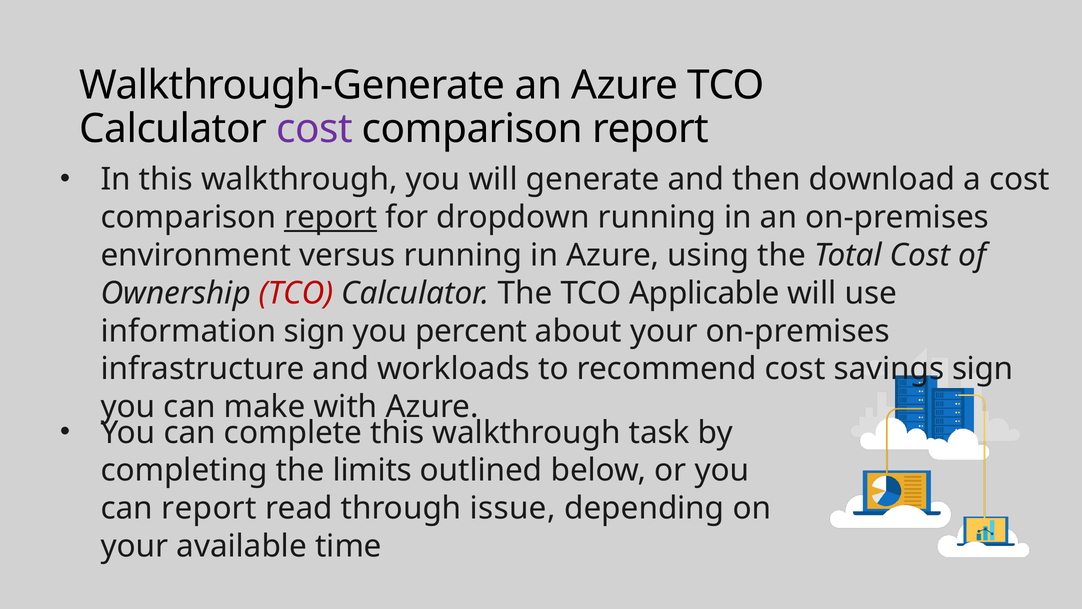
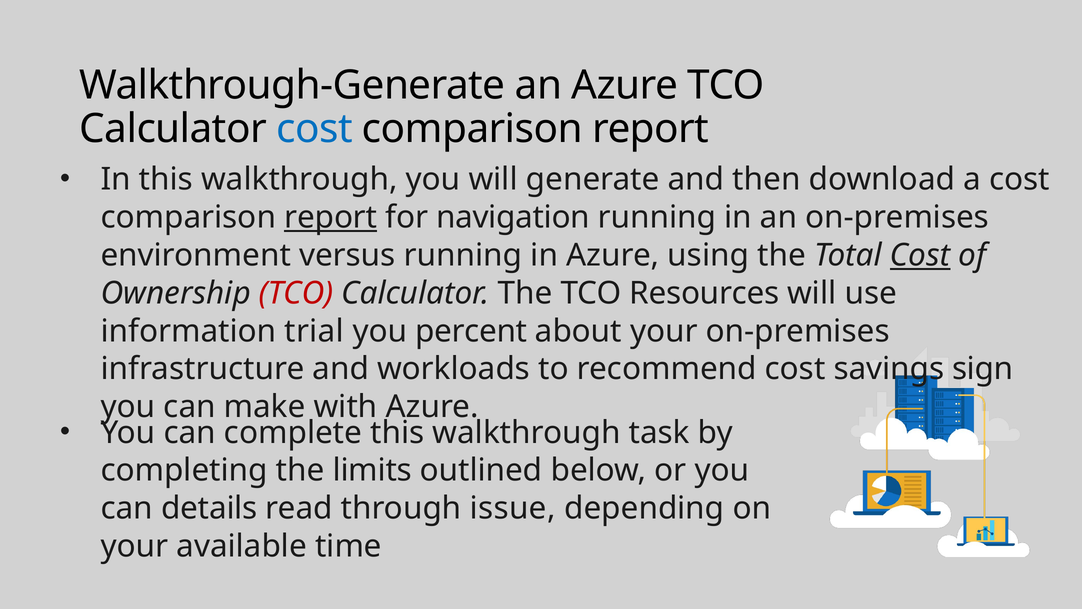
cost at (315, 129) colour: purple -> blue
dropdown: dropdown -> navigation
Cost at (920, 255) underline: none -> present
Applicable: Applicable -> Resources
information sign: sign -> trial
can report: report -> details
